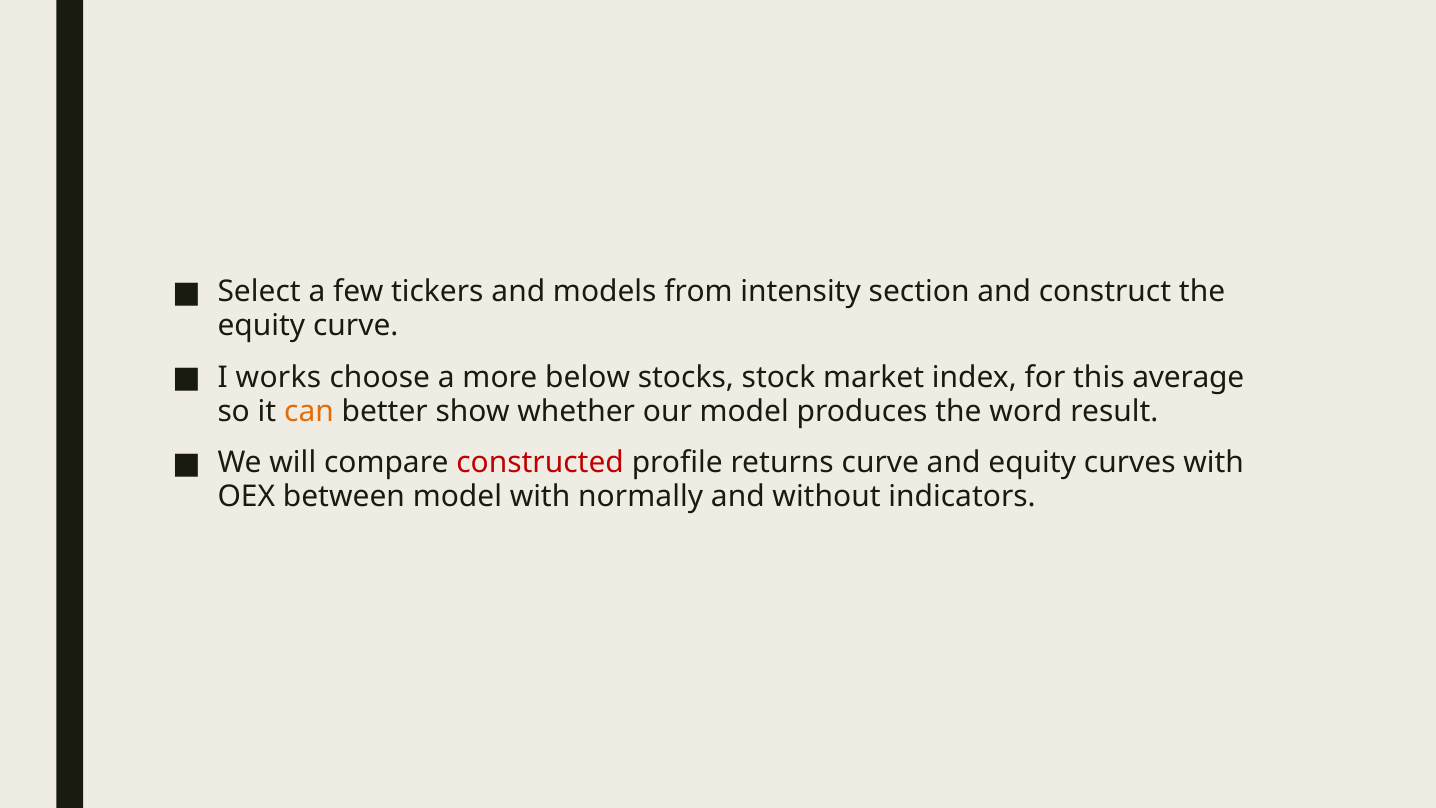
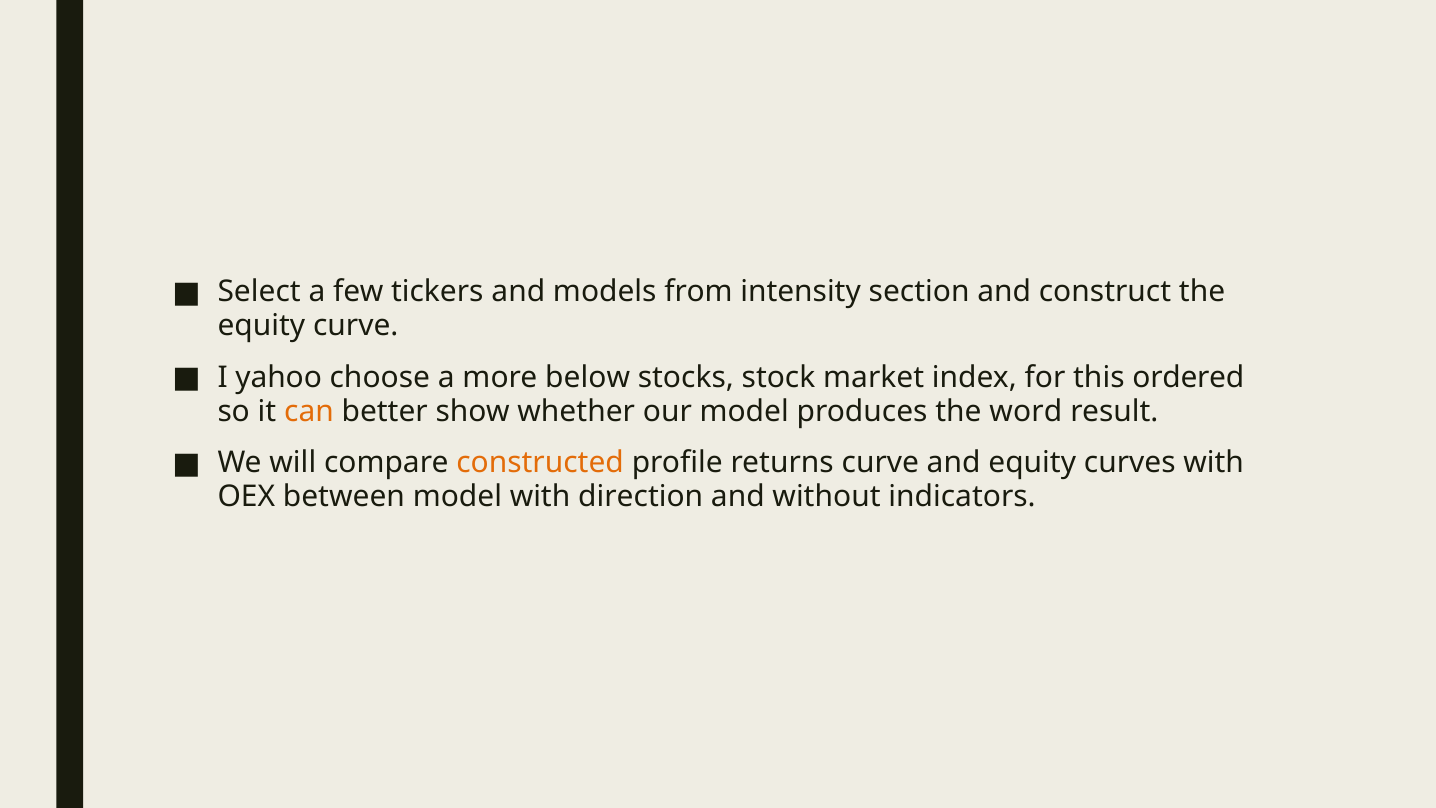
works: works -> yahoo
average: average -> ordered
constructed colour: red -> orange
normally: normally -> direction
